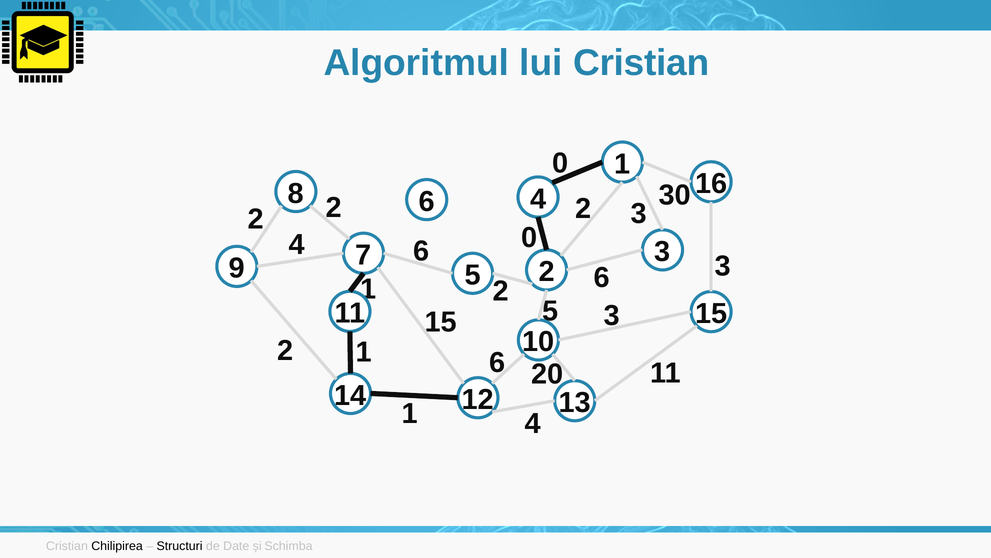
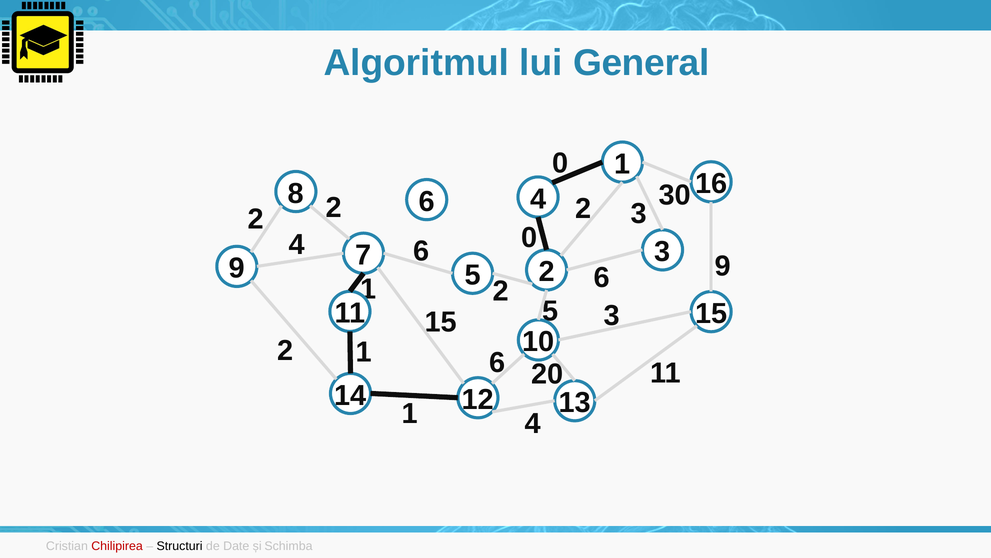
lui Cristian: Cristian -> General
3 at (723, 266): 3 -> 9
Chilipirea colour: black -> red
